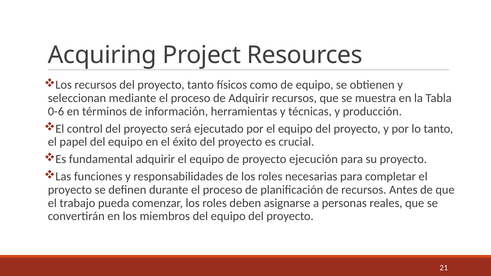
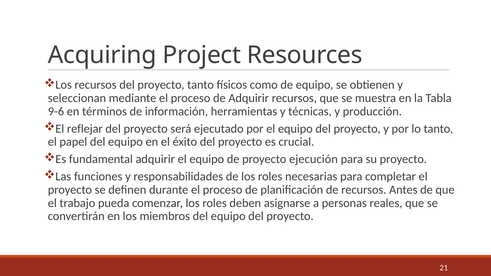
0-6: 0-6 -> 9-6
control: control -> reflejar
